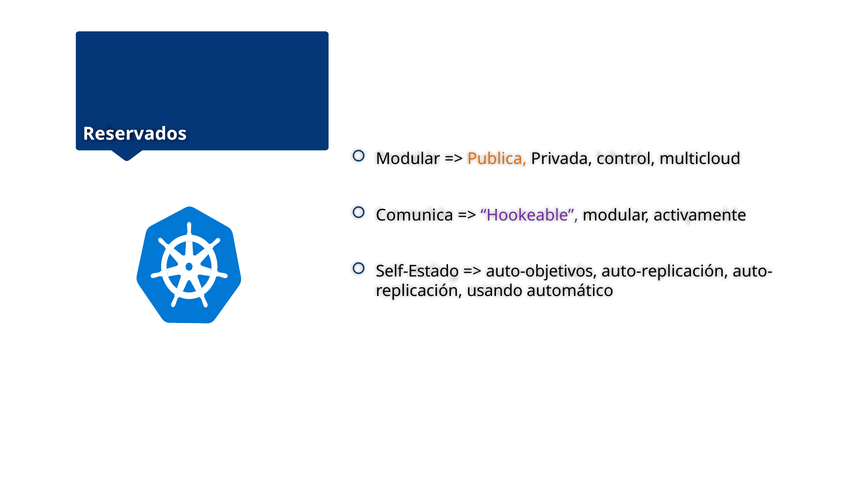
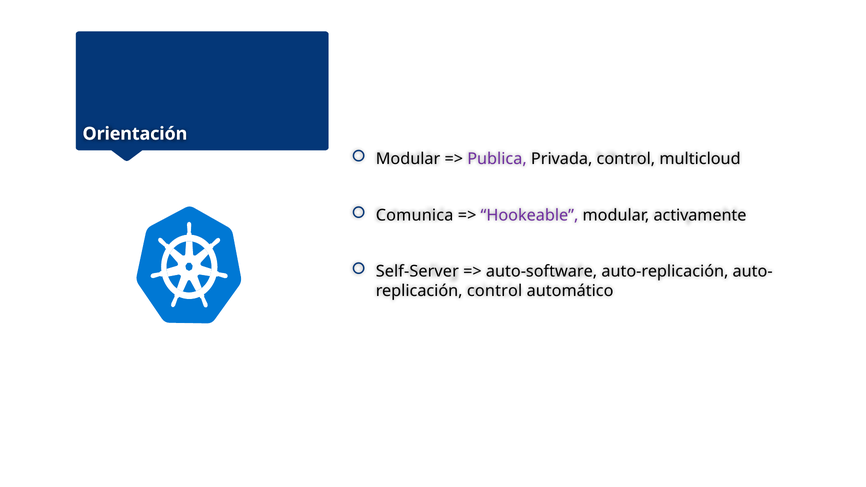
Reservados: Reservados -> Orientación
Publica colour: orange -> purple
Self-Estado: Self-Estado -> Self-Server
auto-objetivos: auto-objetivos -> auto-software
usando at (495, 291): usando -> control
